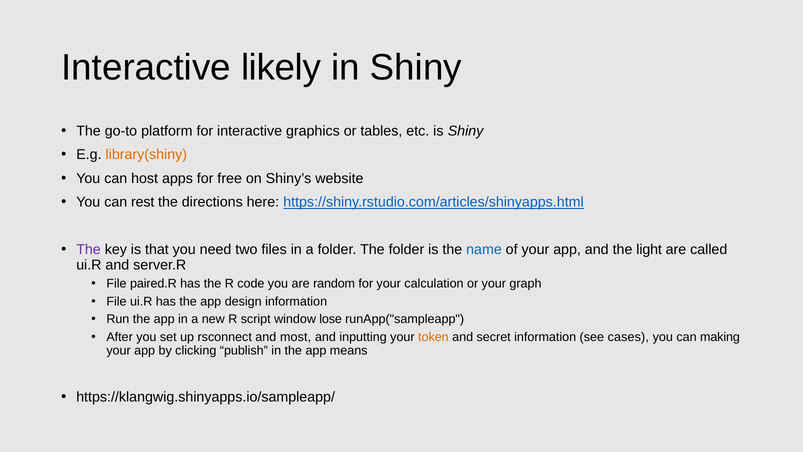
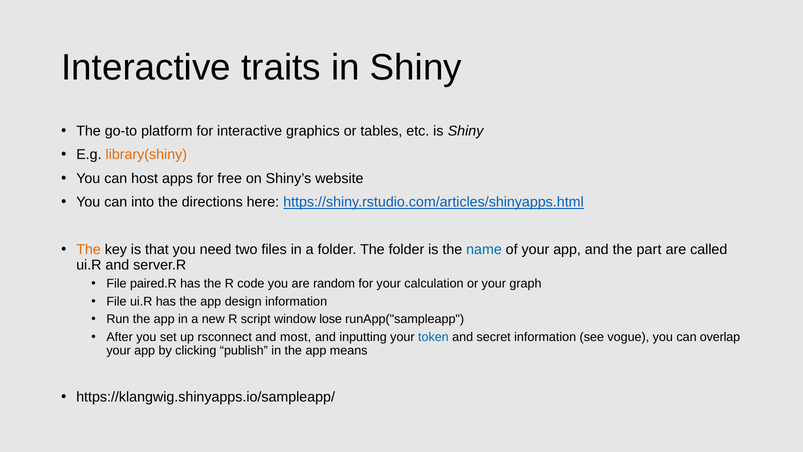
likely: likely -> traits
rest: rest -> into
The at (89, 250) colour: purple -> orange
light: light -> part
token colour: orange -> blue
cases: cases -> vogue
making: making -> overlap
